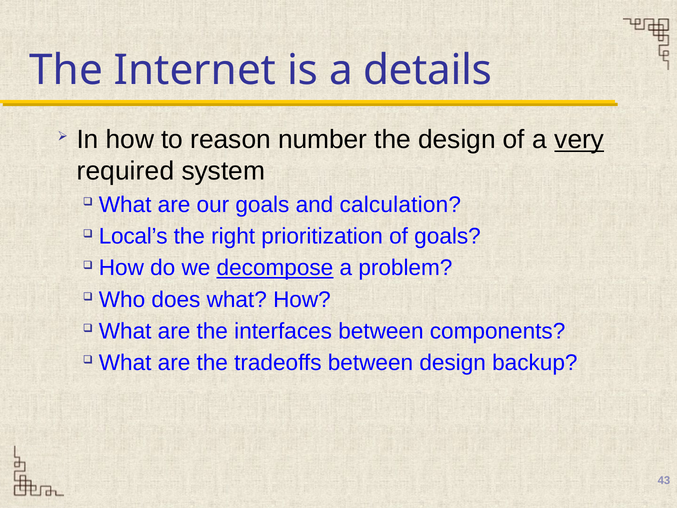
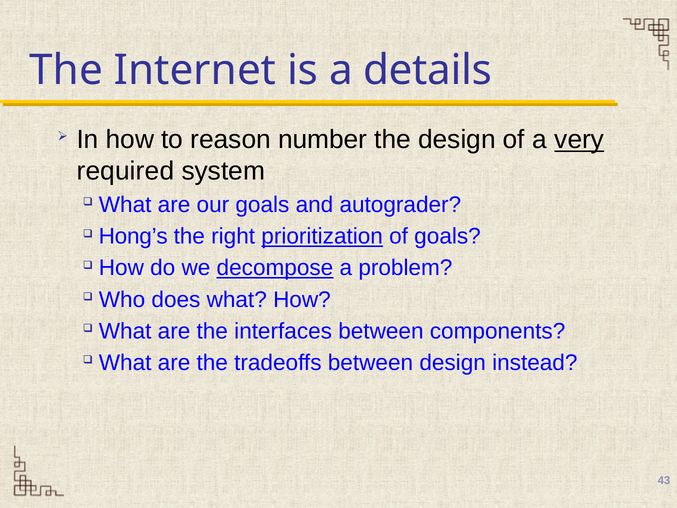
calculation: calculation -> autograder
Local’s: Local’s -> Hong’s
prioritization underline: none -> present
backup: backup -> instead
